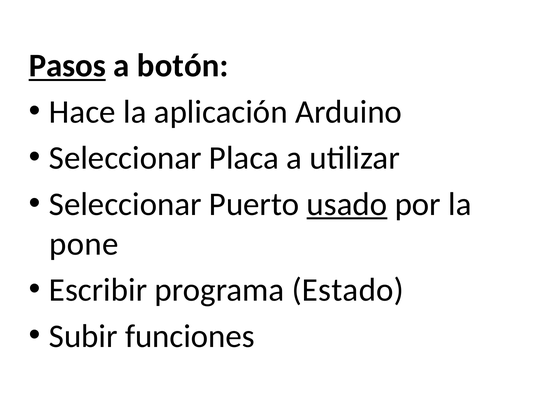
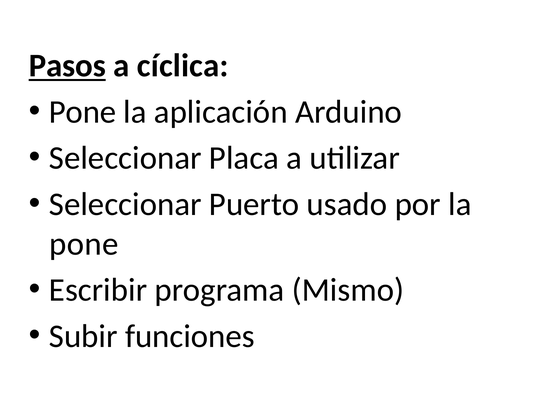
botón: botón -> cíclica
Hace at (82, 112): Hace -> Pone
usado underline: present -> none
Estado: Estado -> Mismo
